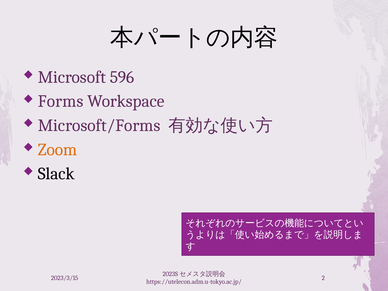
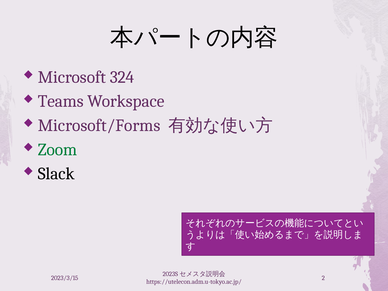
596: 596 -> 324
Forms: Forms -> Teams
Zoom colour: orange -> green
